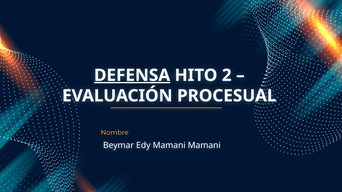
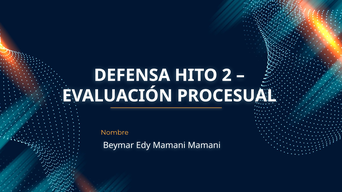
DEFENSA underline: present -> none
